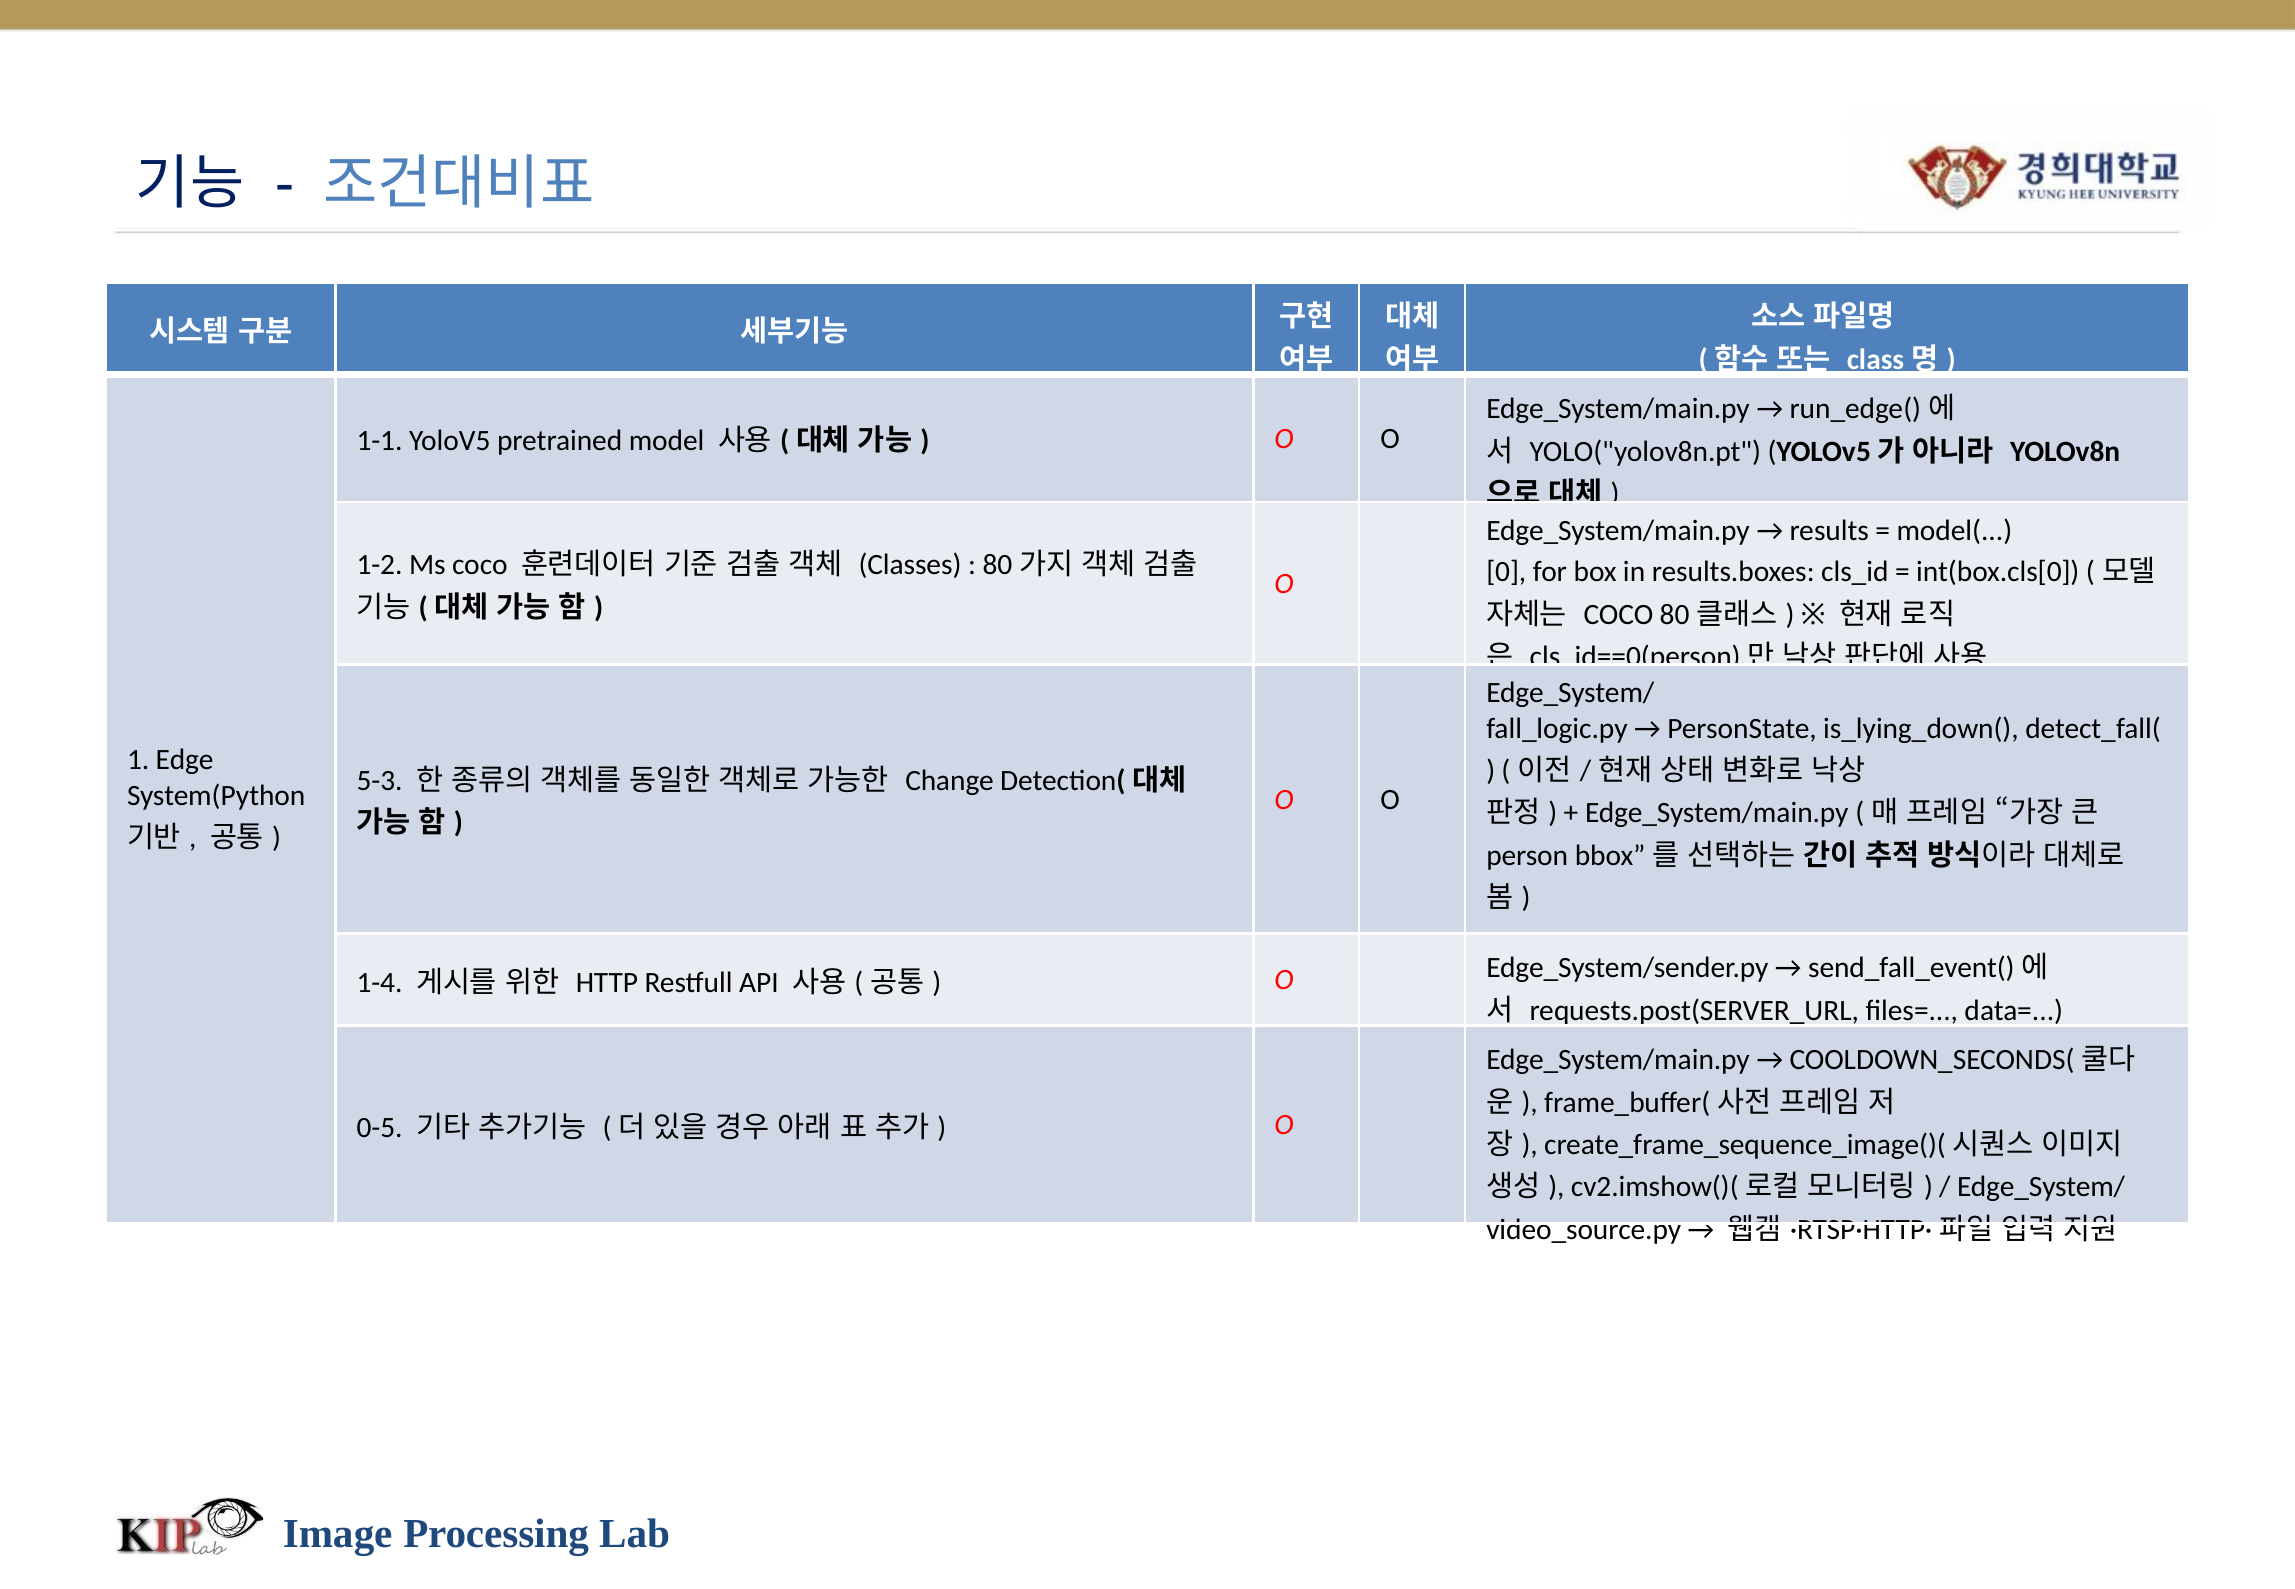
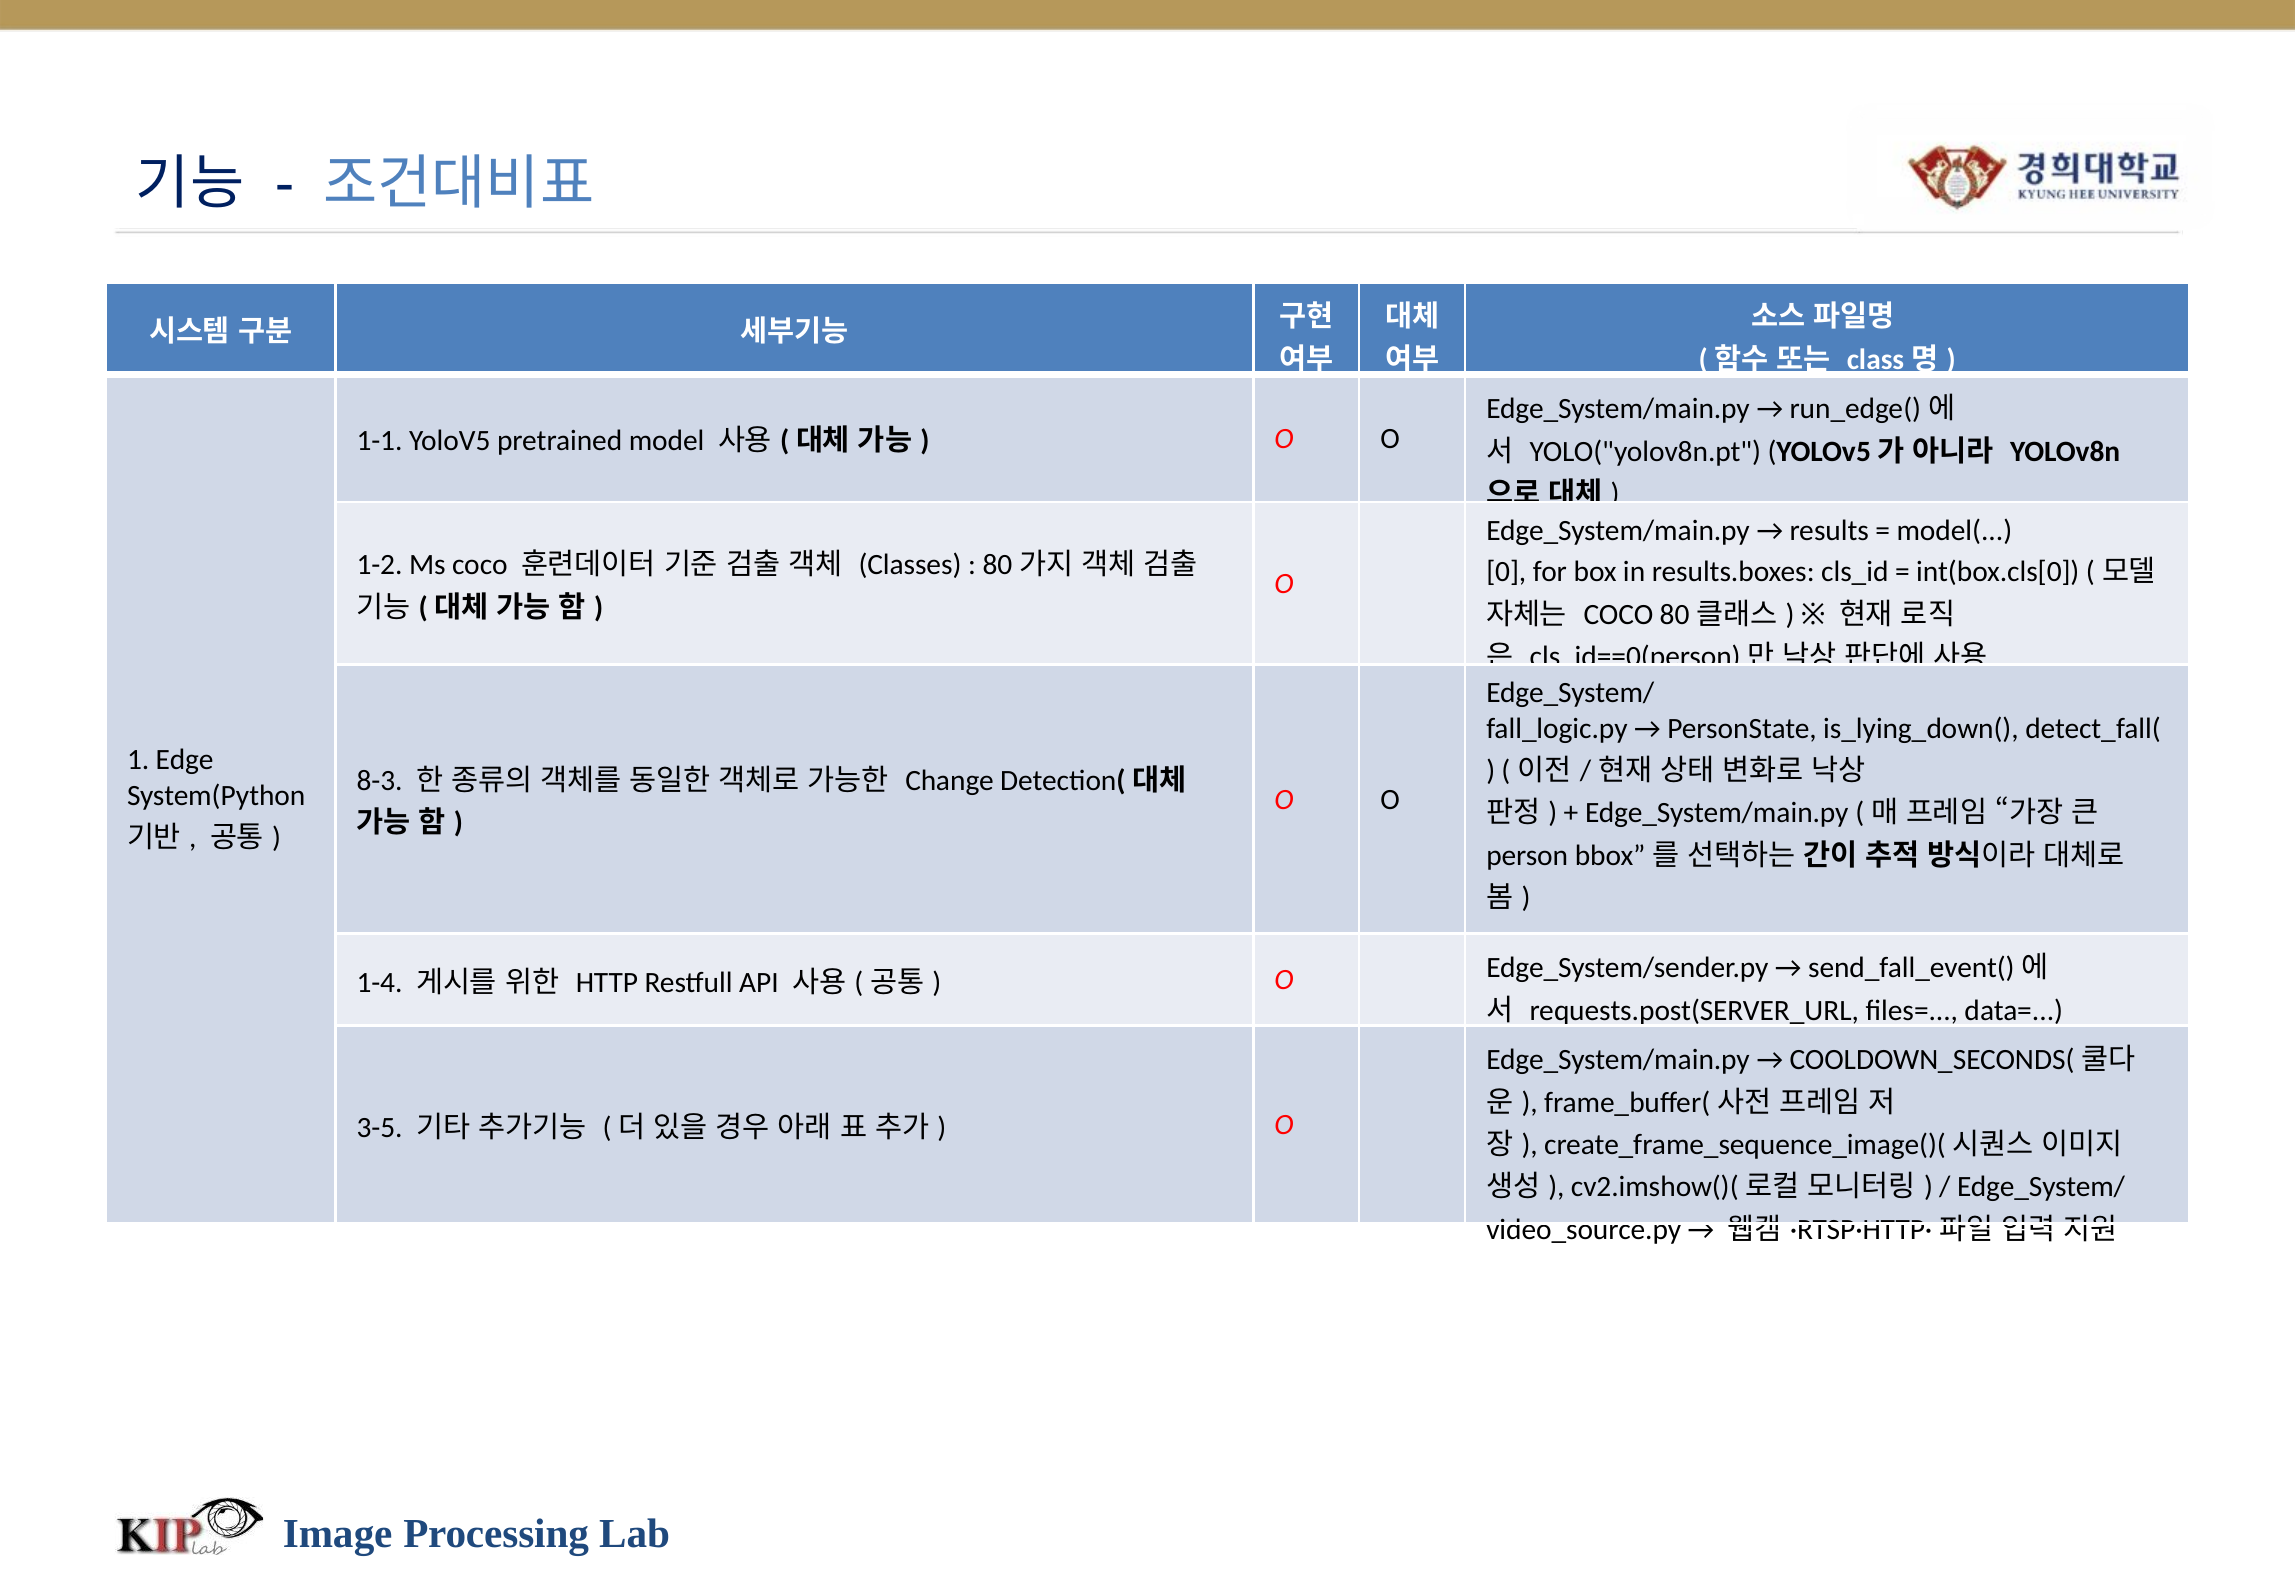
5-3: 5-3 -> 8-3
0-5: 0-5 -> 3-5
